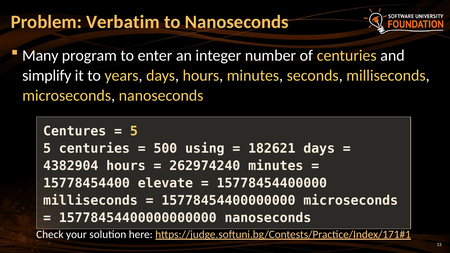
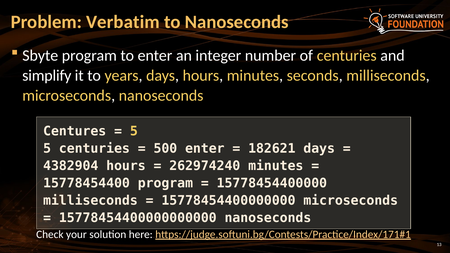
Many: Many -> Sbyte
500 using: using -> enter
15778454400 elevate: elevate -> program
